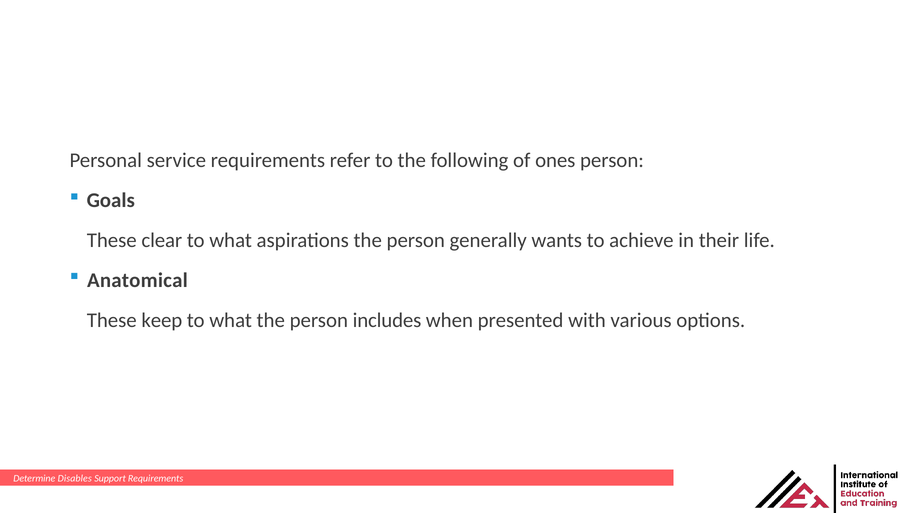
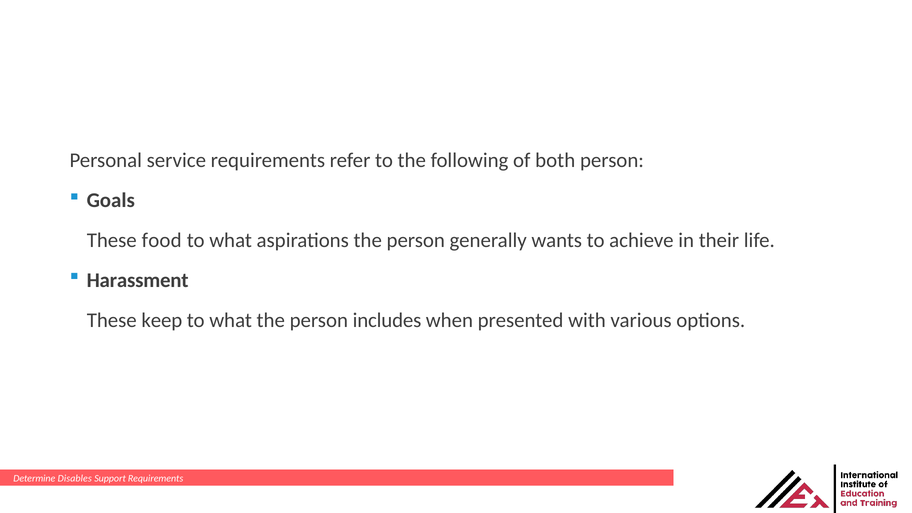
ones: ones -> both
clear: clear -> food
Anatomical: Anatomical -> Harassment
